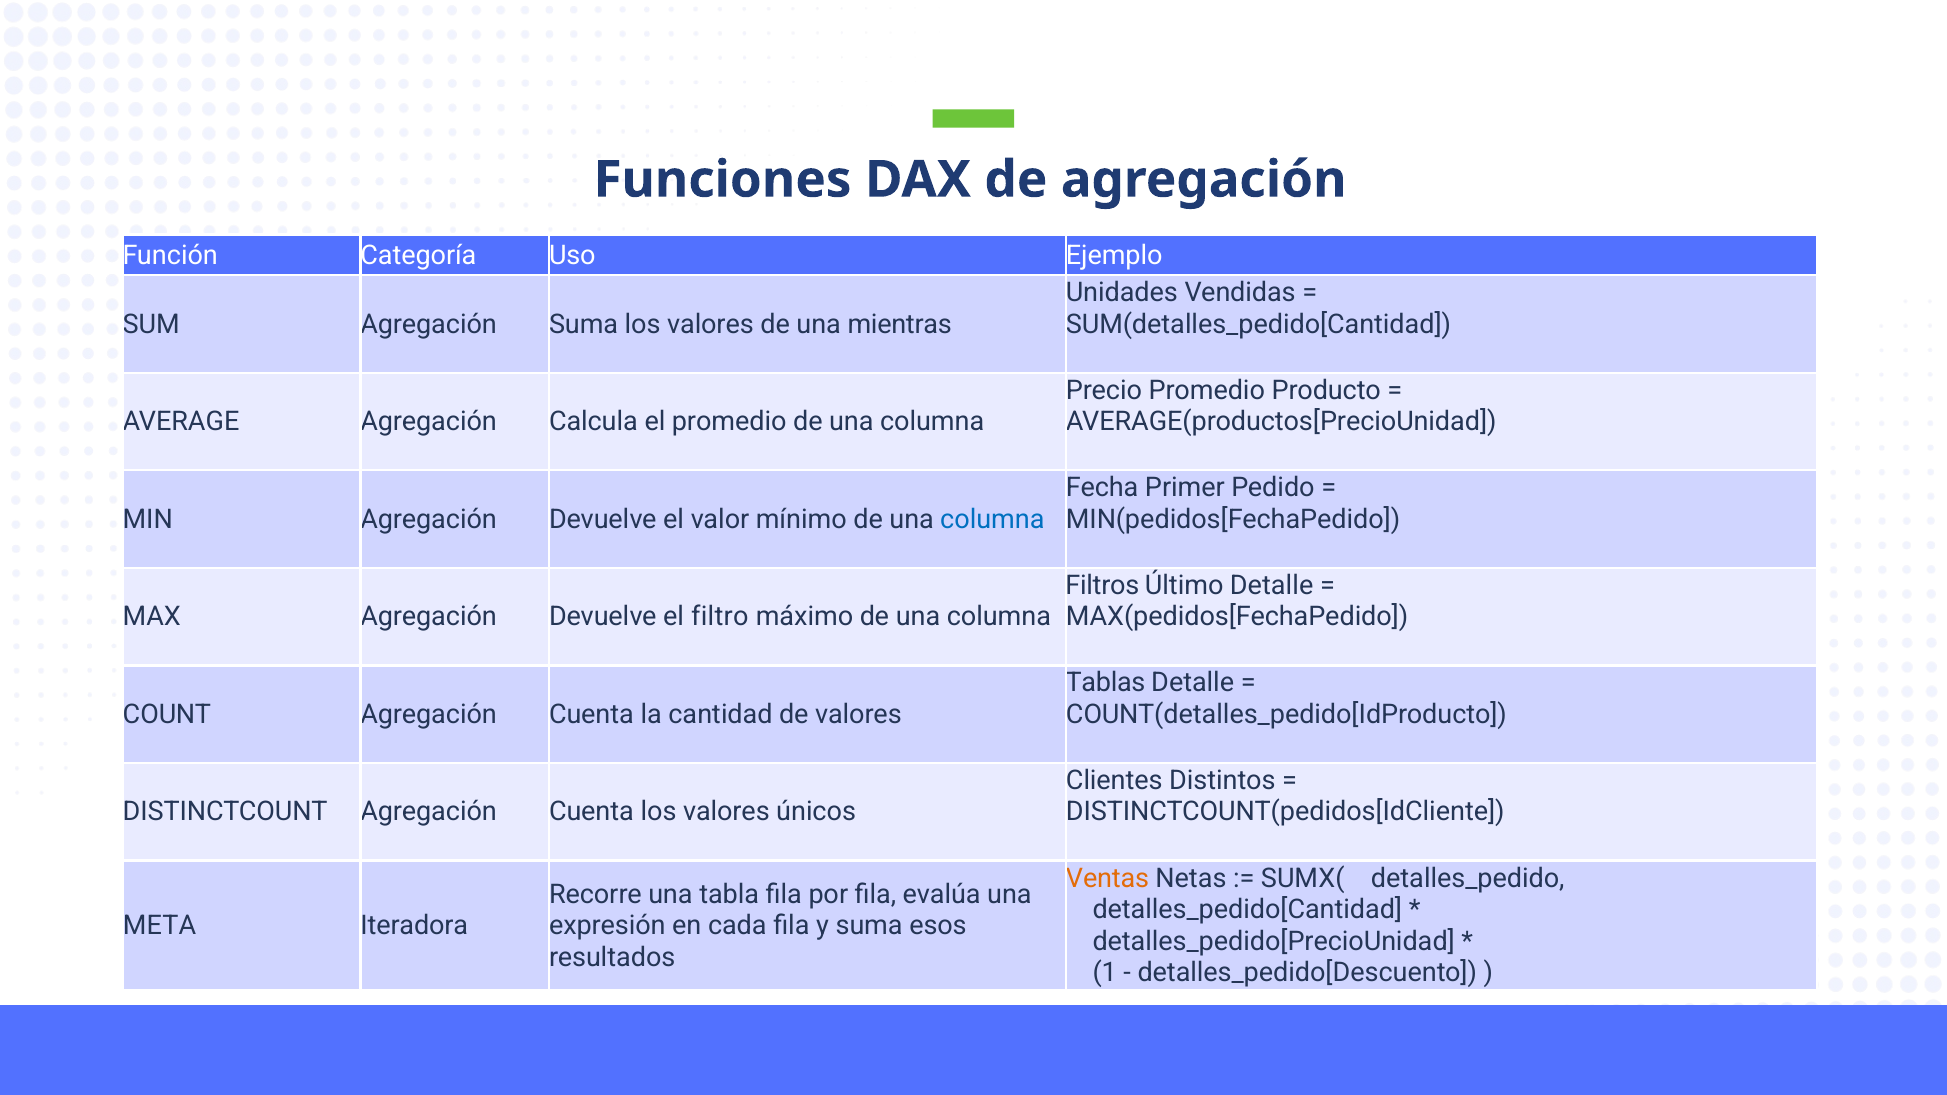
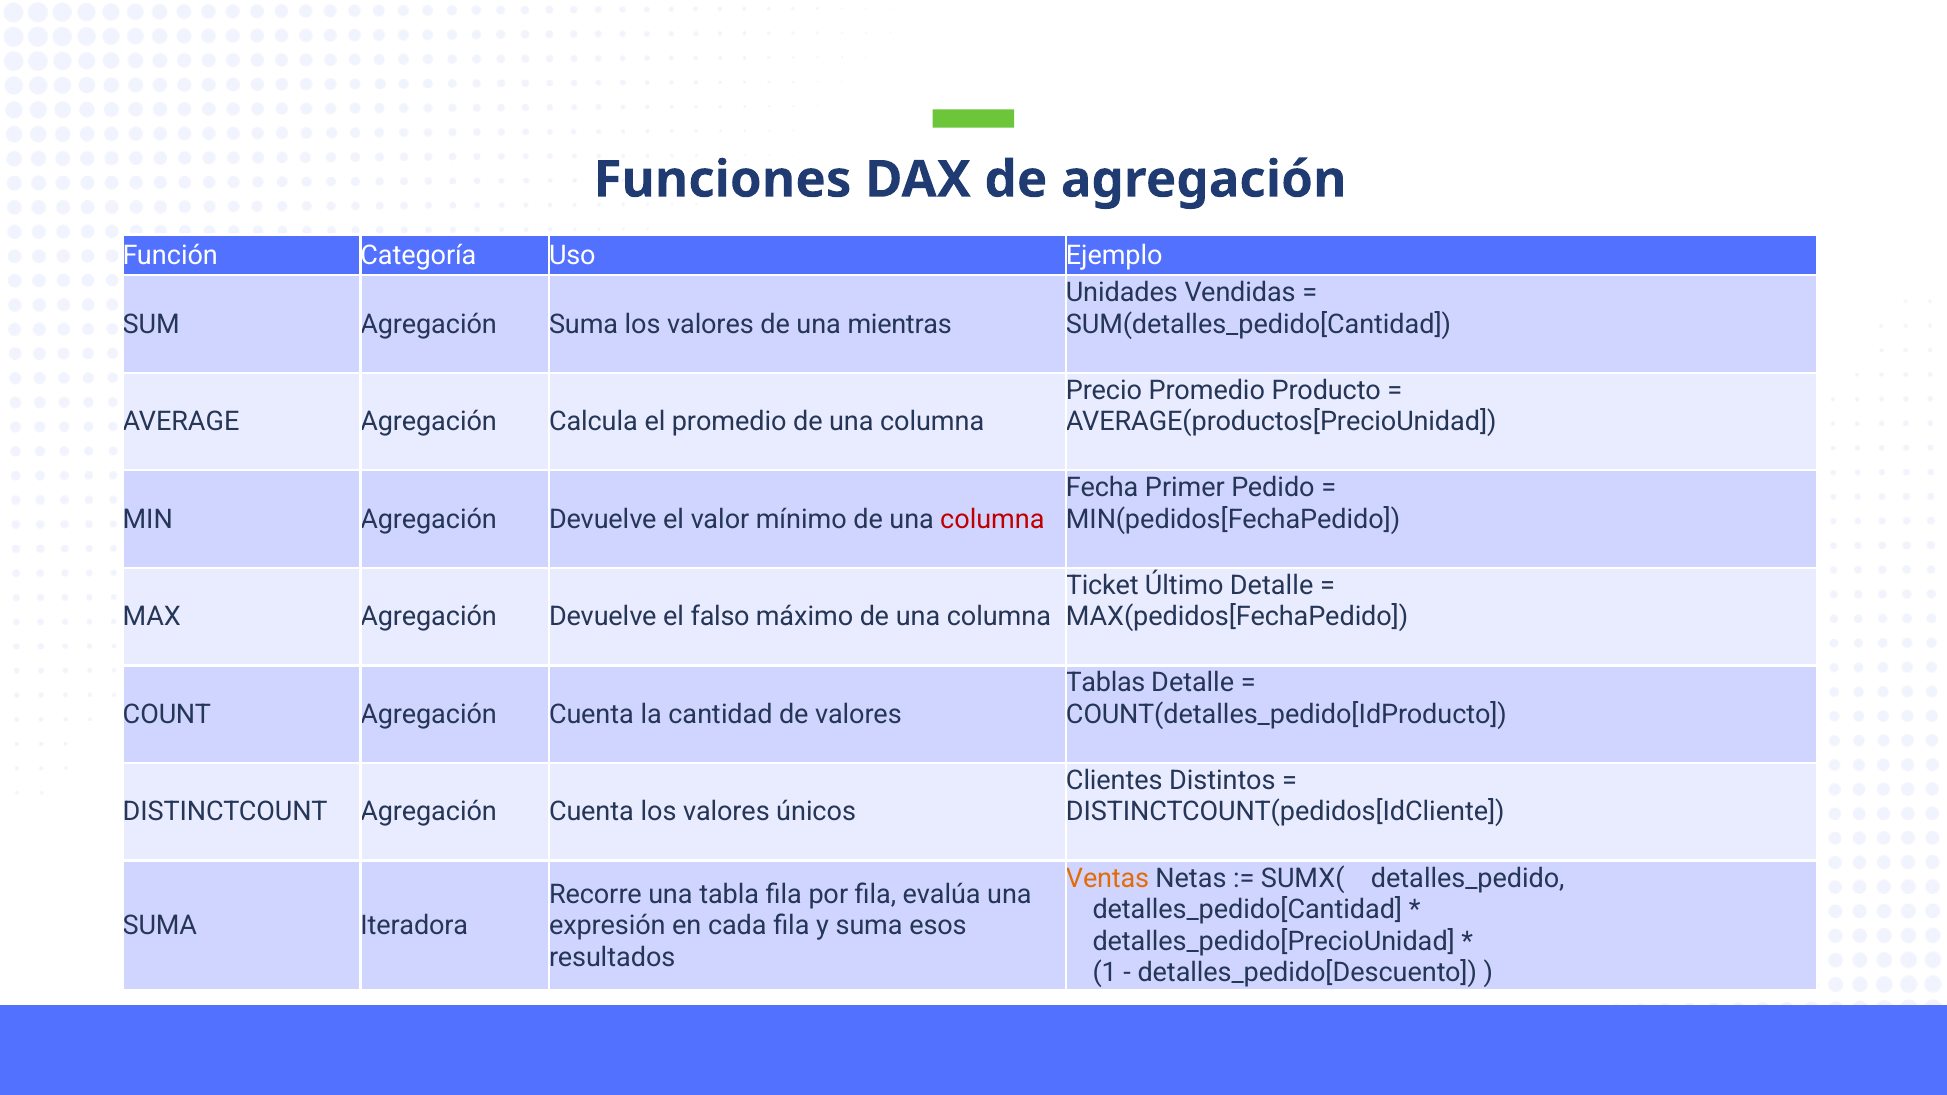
columna at (992, 519) colour: blue -> red
Filtros: Filtros -> Ticket
filtro: filtro -> falso
META at (160, 926): META -> SUMA
